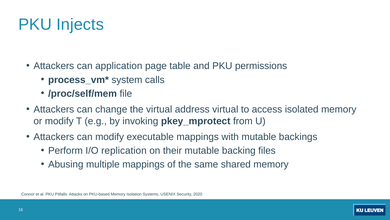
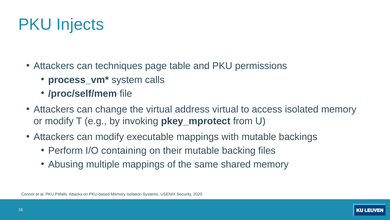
application: application -> techniques
replication: replication -> containing
